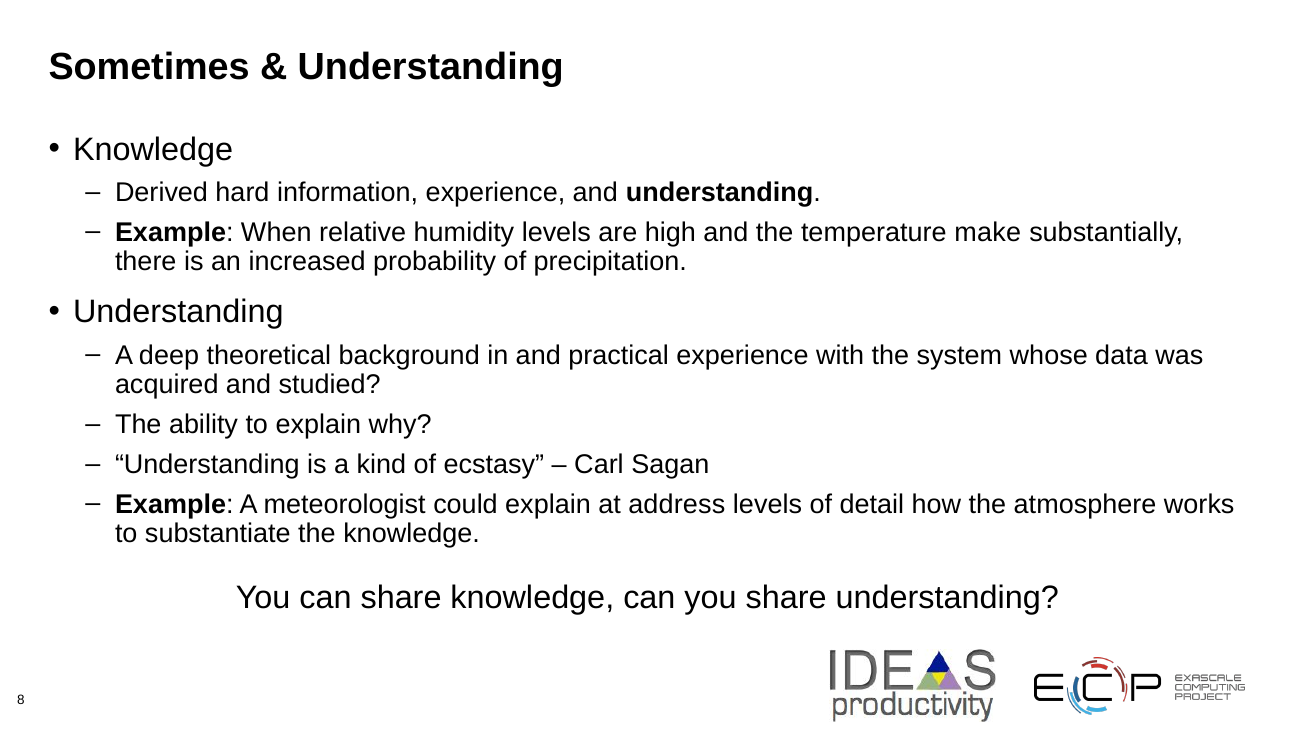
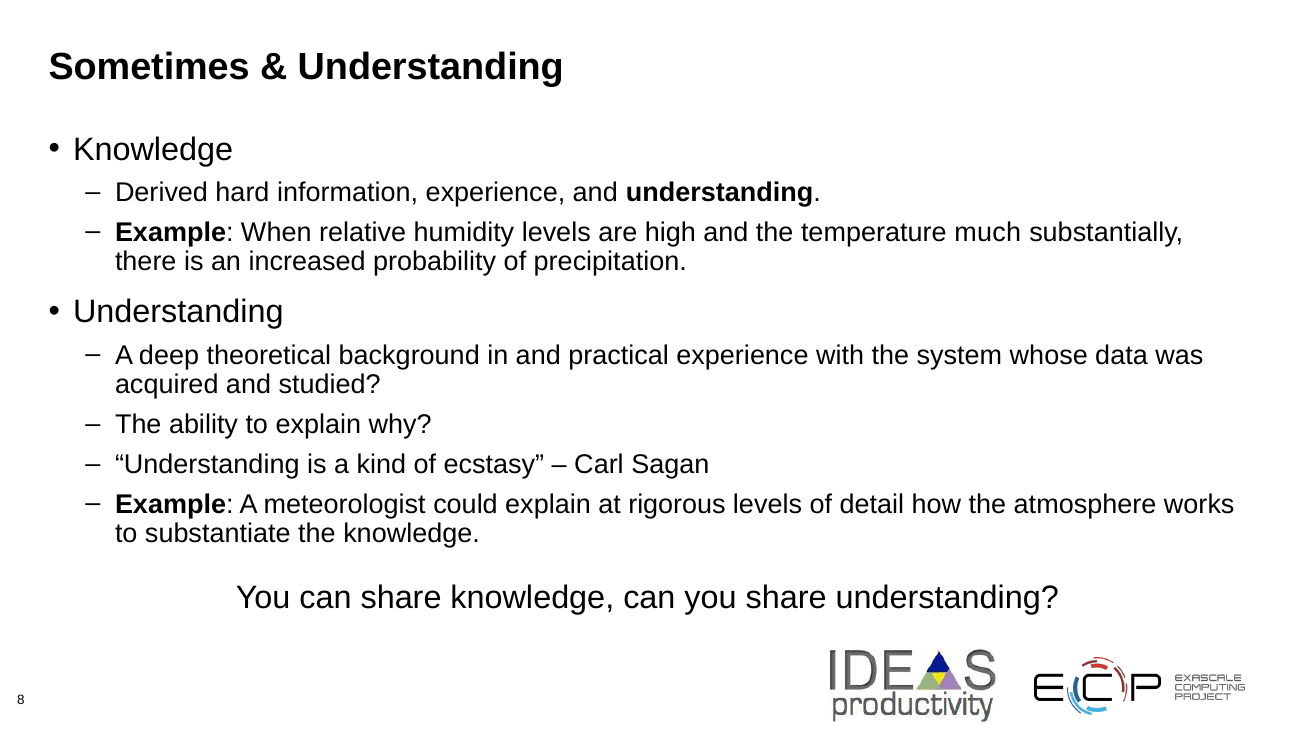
make: make -> much
address: address -> rigorous
